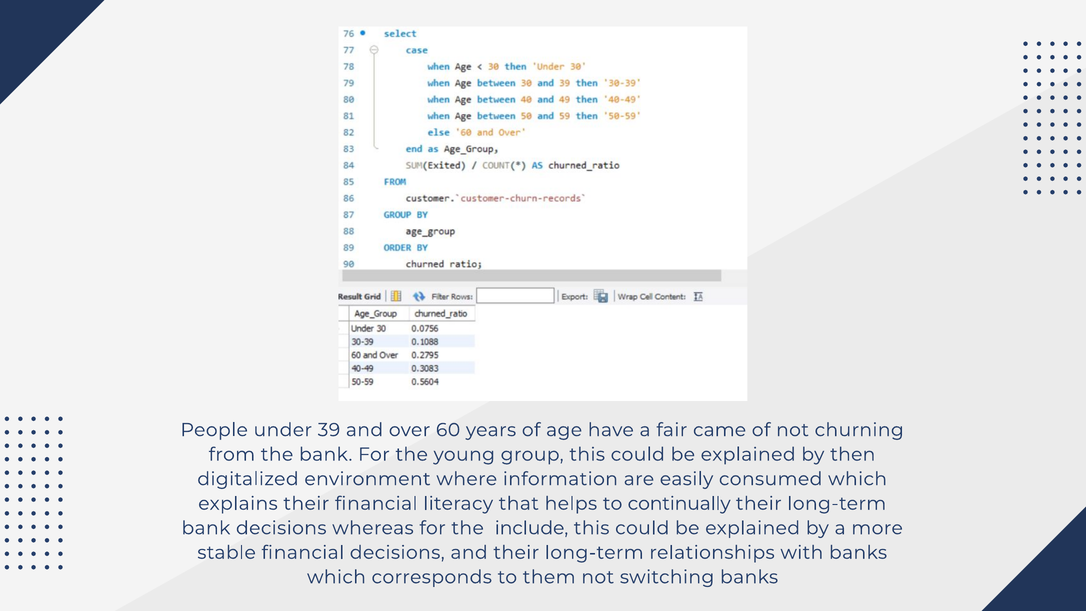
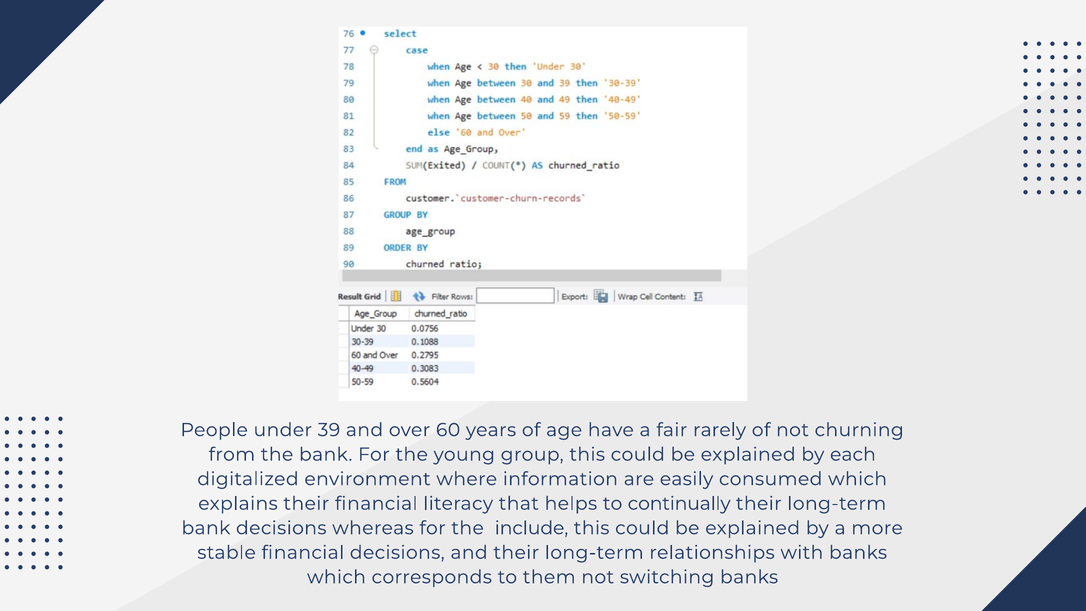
came: came -> rarely
then: then -> each
